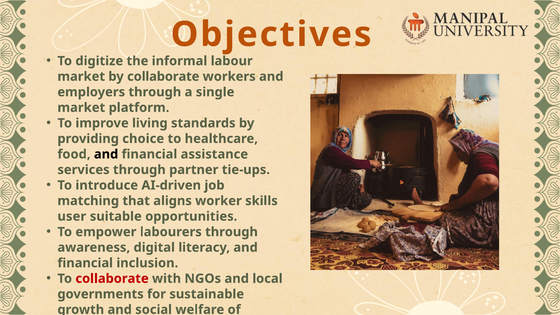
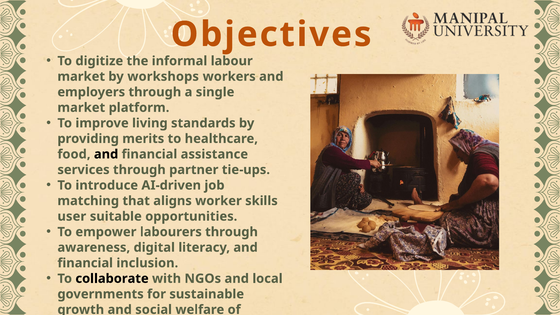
by collaborate: collaborate -> workshops
choice: choice -> merits
collaborate at (112, 279) colour: red -> black
